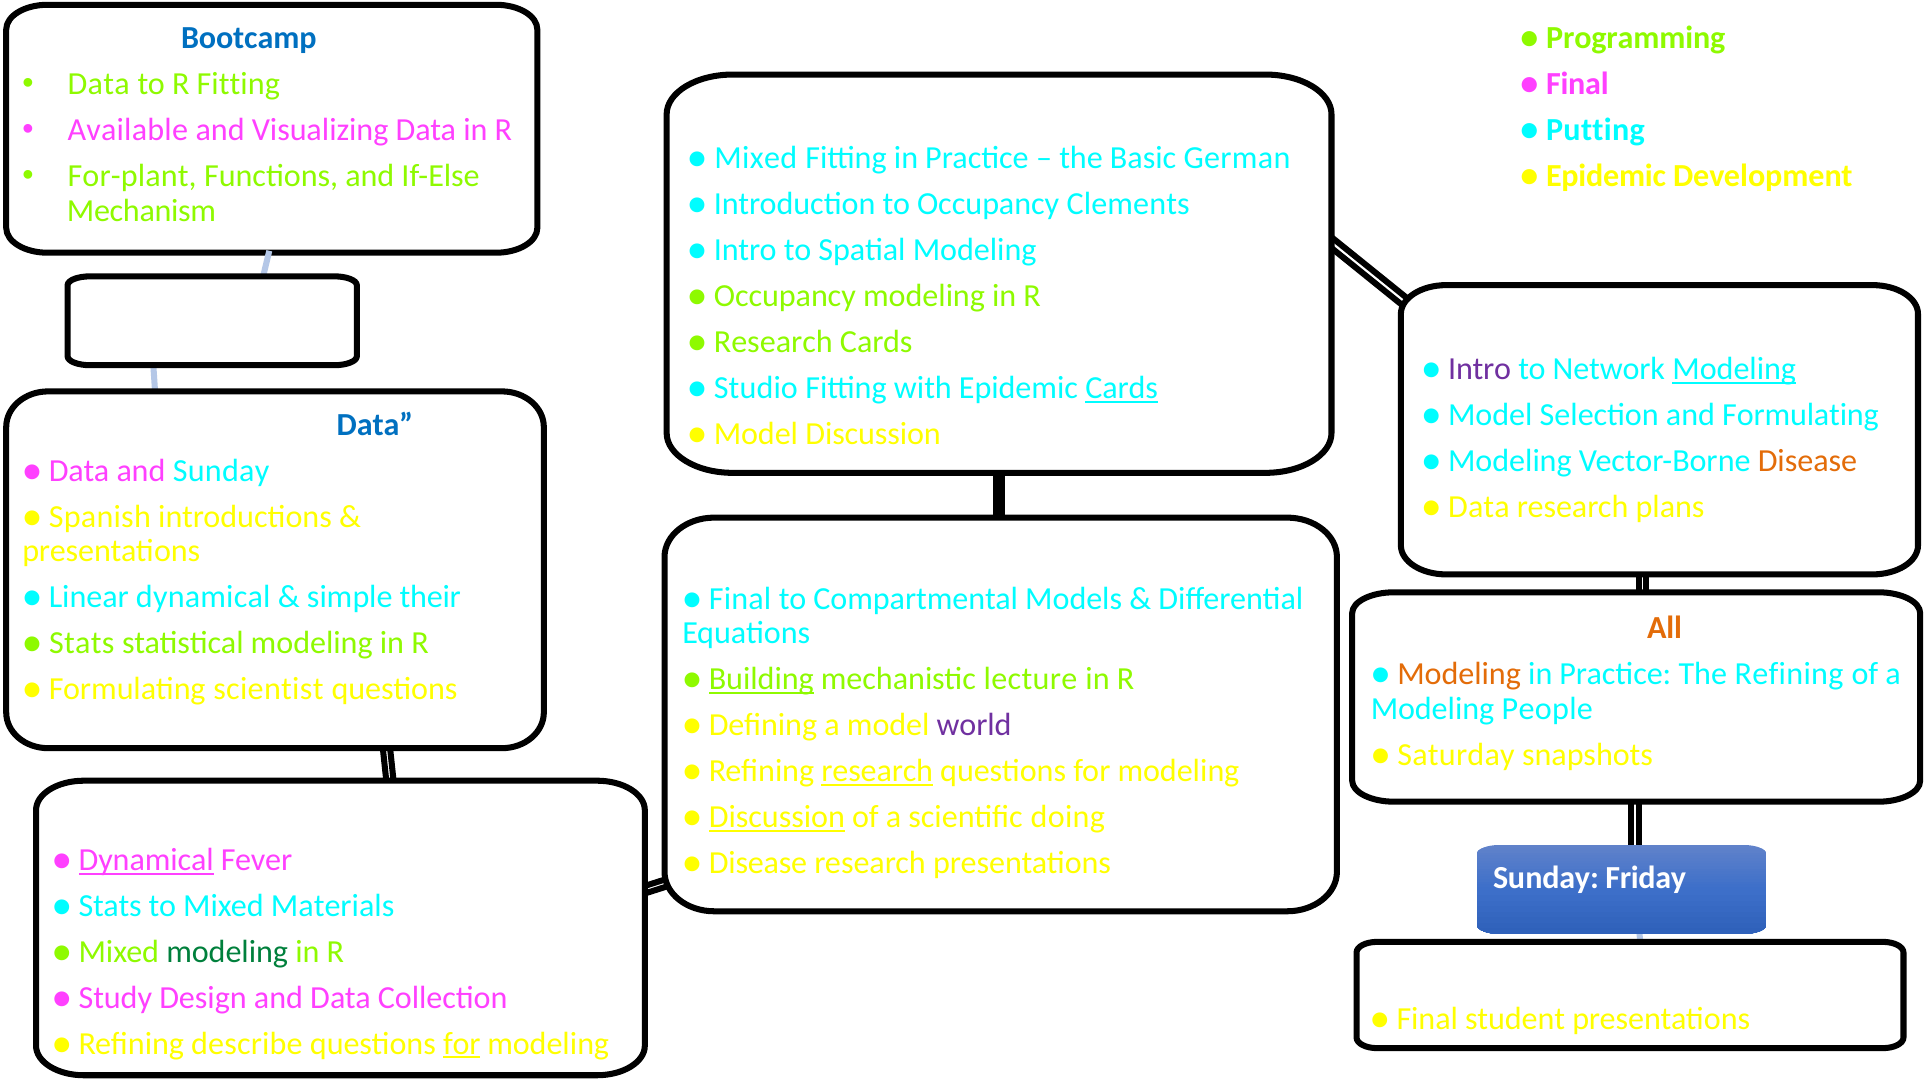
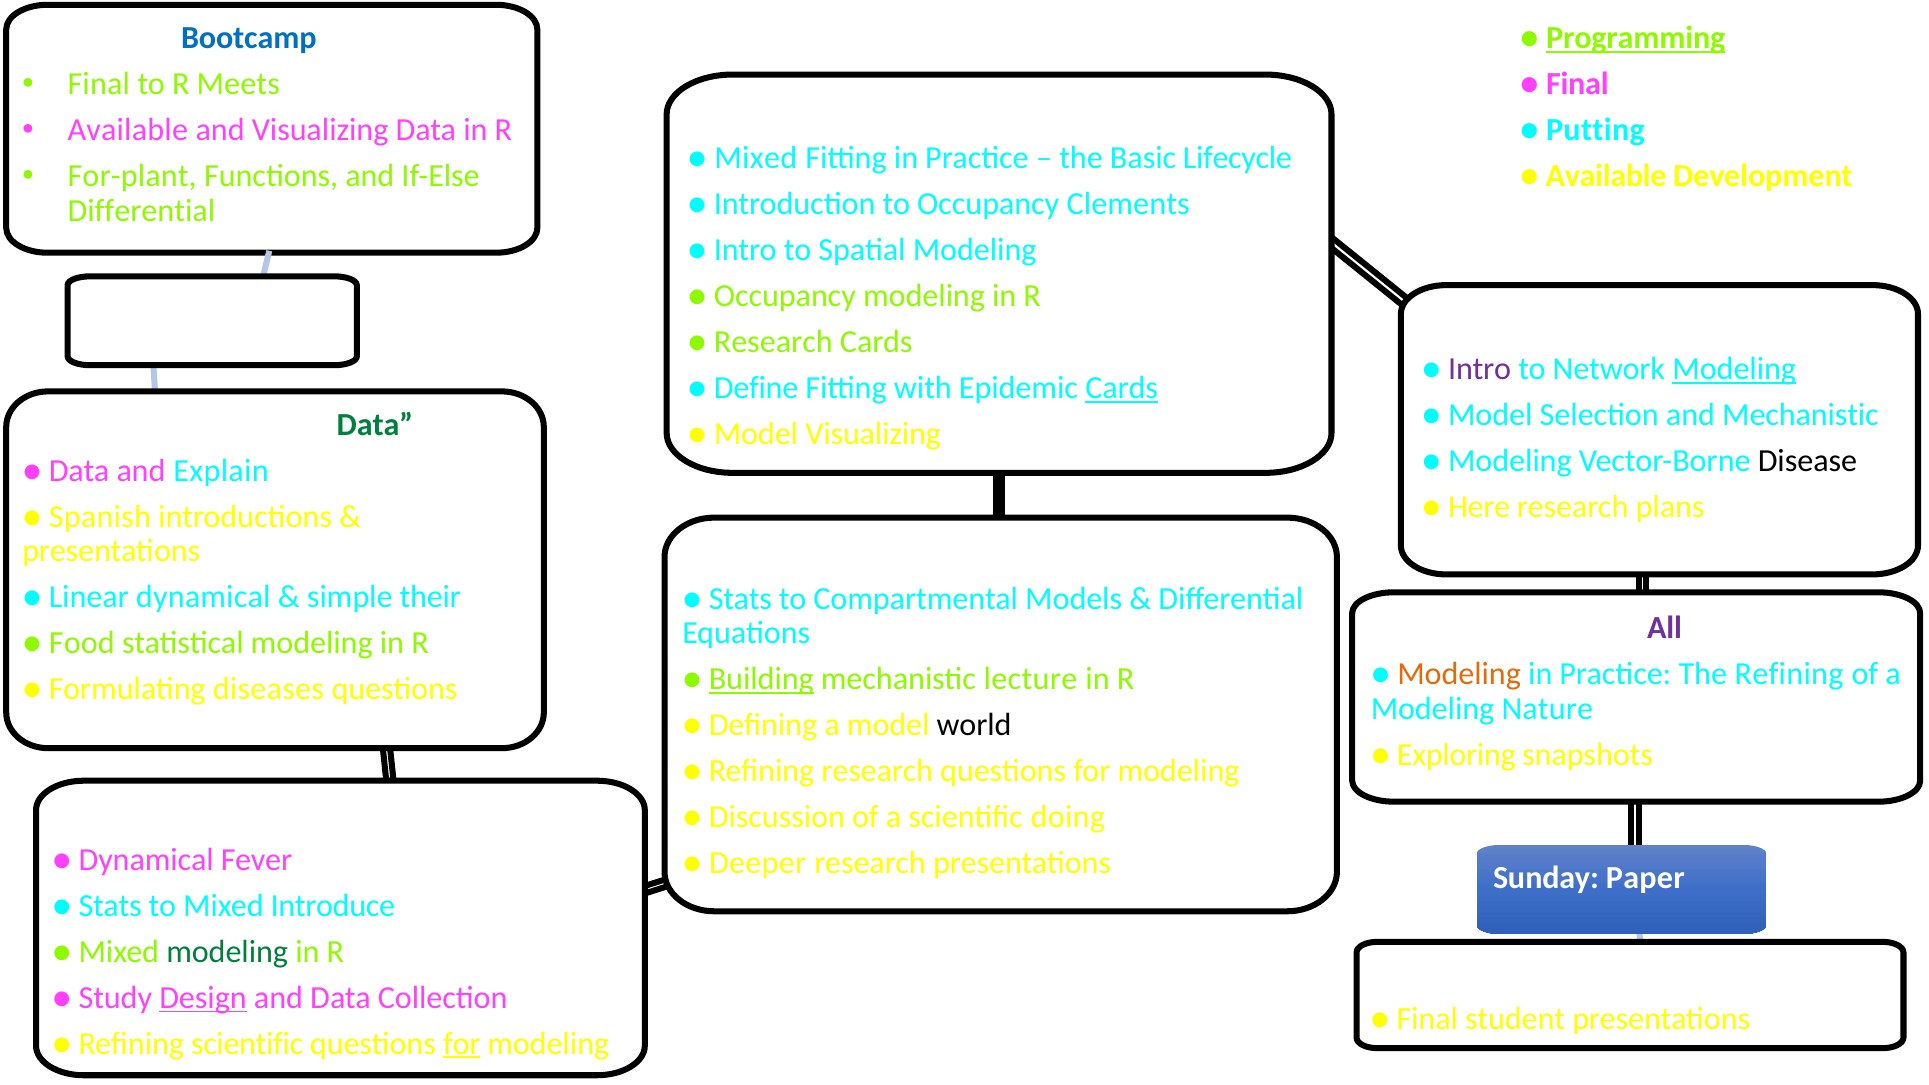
Programming underline: none -> present
Data at (99, 84): Data -> Final
R Fitting: Fitting -> Meets
German: German -> Lifecycle
Epidemic at (1606, 176): Epidemic -> Available
Mechanism at (142, 211): Mechanism -> Differential
Studio: Studio -> Define
and Formulating: Formulating -> Mechanistic
Data at (375, 425) colour: blue -> green
Model Discussion: Discussion -> Visualizing
Disease at (1807, 461) colour: orange -> black
and Sunday: Sunday -> Explain
Data at (1479, 507): Data -> Here
Final at (740, 599): Final -> Stats
All colour: orange -> purple
Stats at (82, 643): Stats -> Food
Formulating scientist: scientist -> diseases
People: People -> Nature
world colour: purple -> black
Saturday: Saturday -> Exploring
research at (877, 771) underline: present -> none
Discussion at (777, 817) underline: present -> none
Dynamical at (146, 860) underline: present -> none
Disease at (758, 863): Disease -> Deeper
Sunday Friday: Friday -> Paper
Materials: Materials -> Introduce
Design underline: none -> present
Refining describe: describe -> scientific
